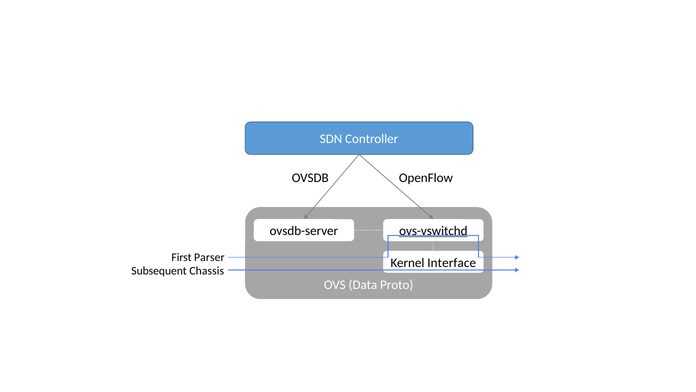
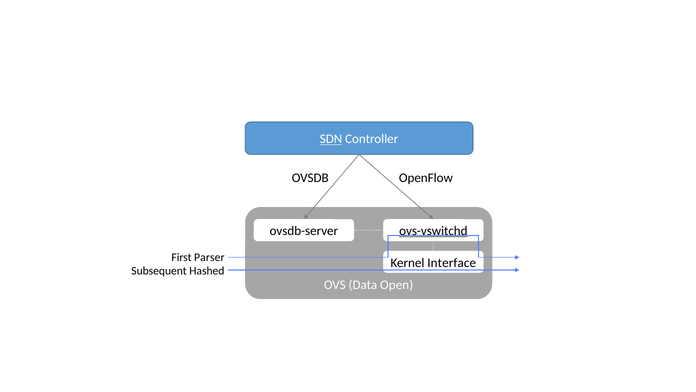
SDN underline: none -> present
Chassis: Chassis -> Hashed
Proto: Proto -> Open
